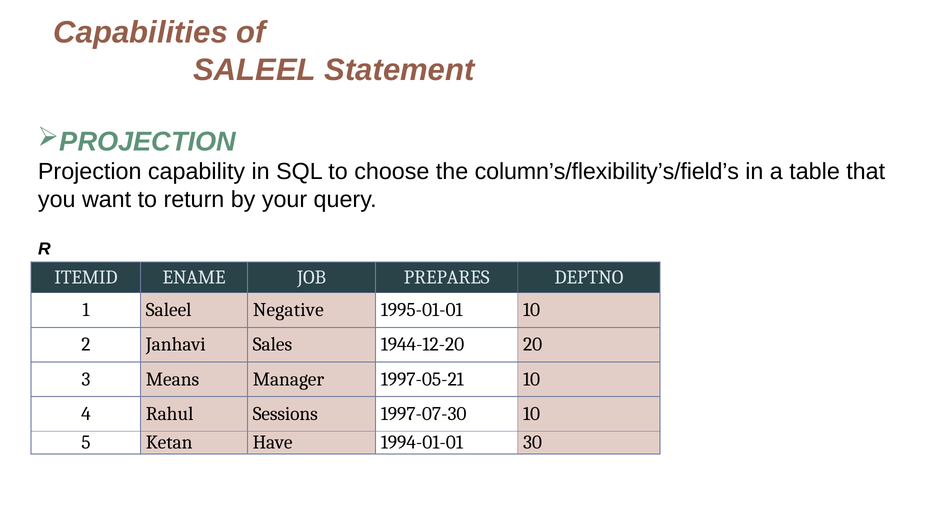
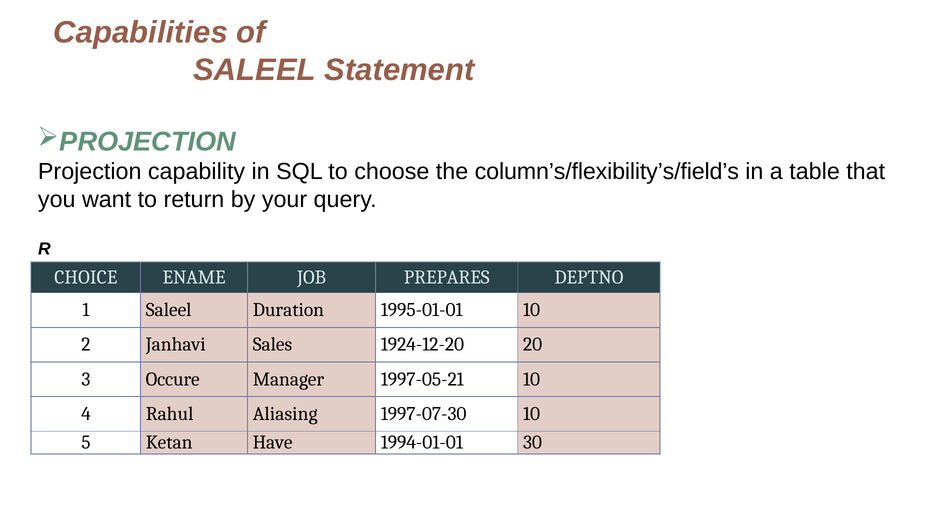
ITEMID: ITEMID -> CHOICE
Negative: Negative -> Duration
1944-12-20: 1944-12-20 -> 1924-12-20
Means: Means -> Occure
Sessions: Sessions -> Aliasing
